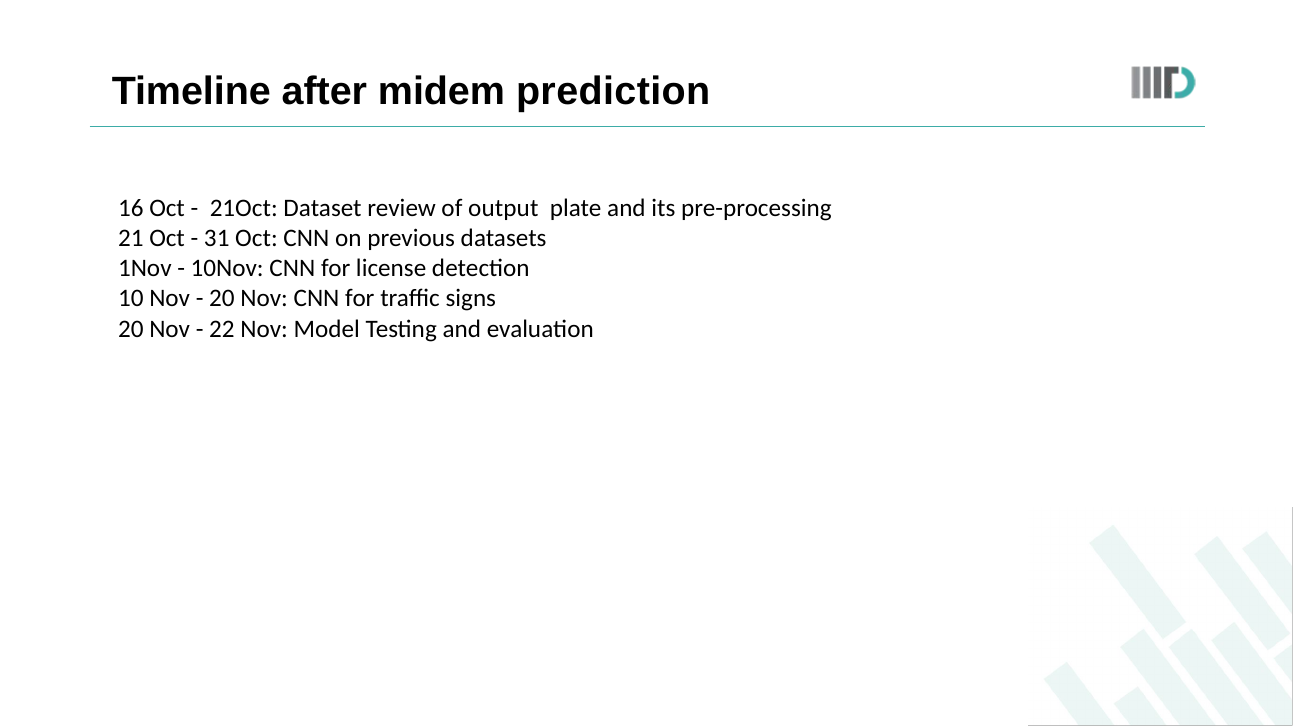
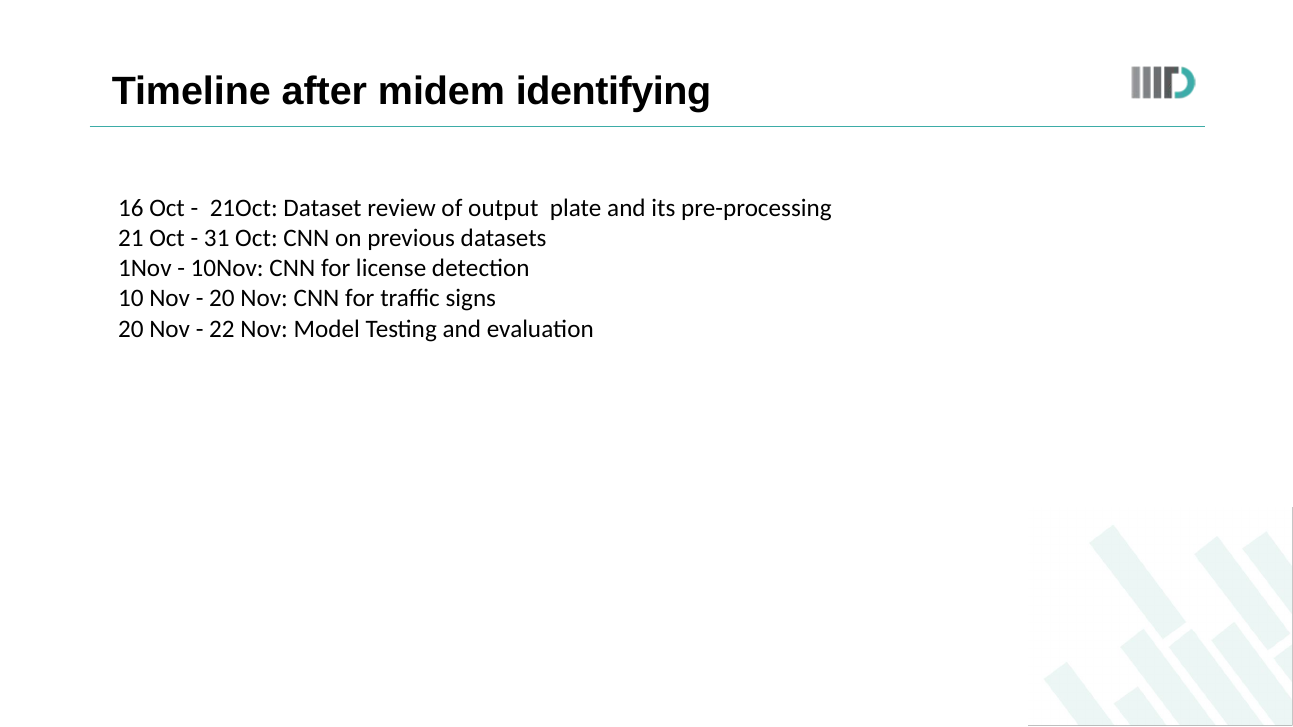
prediction: prediction -> identifying
